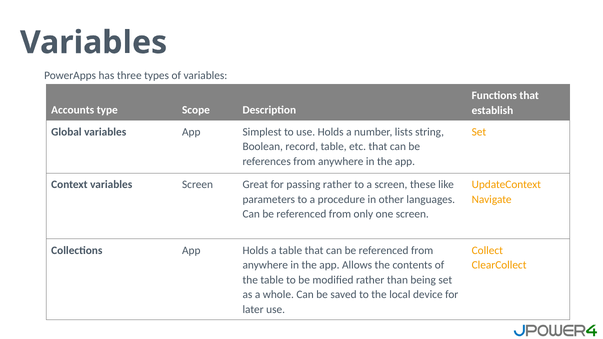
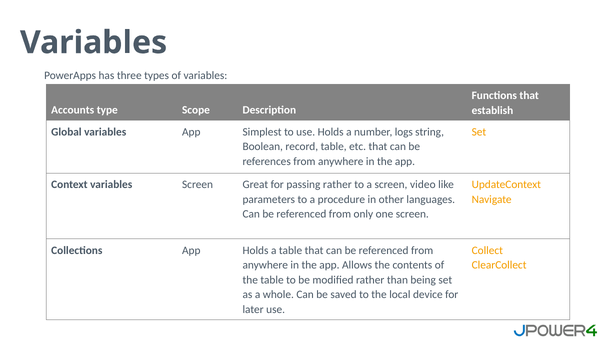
lists: lists -> logs
these: these -> video
